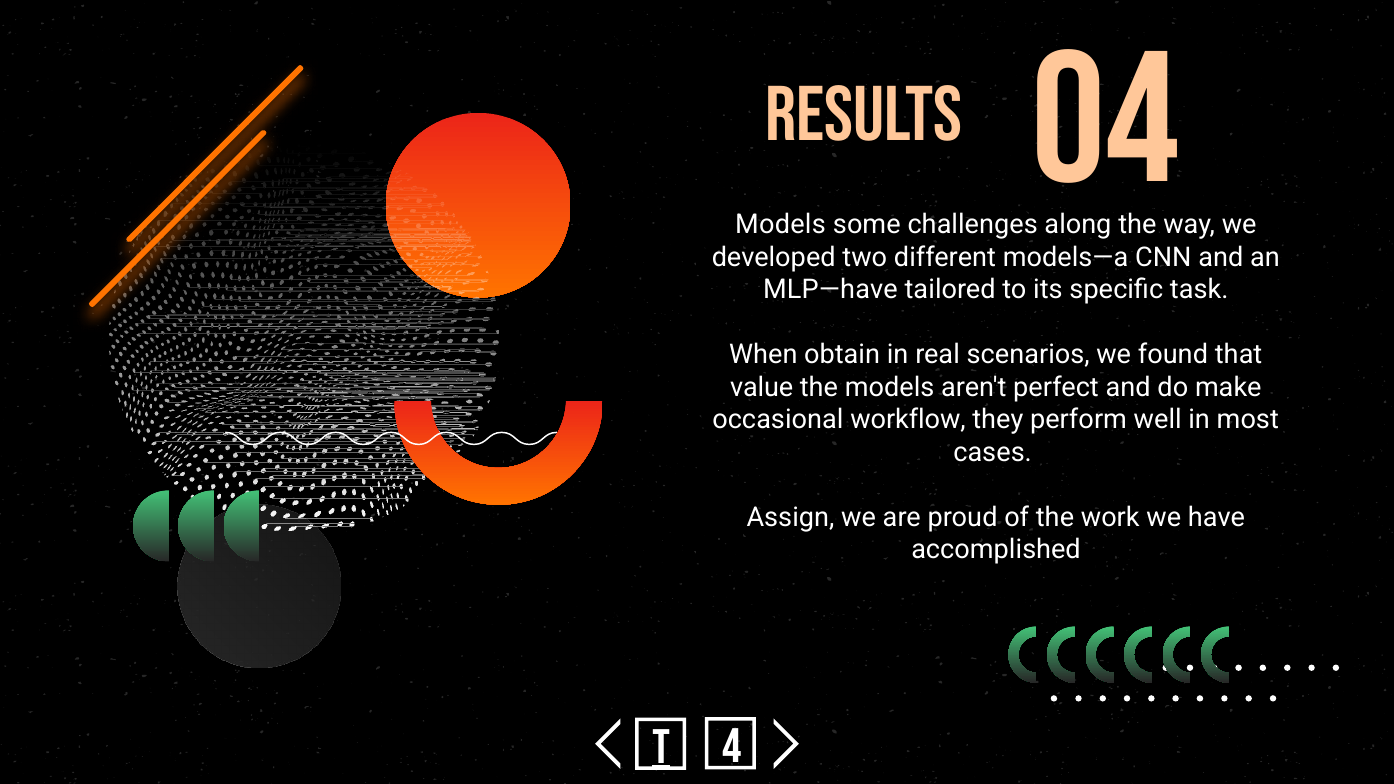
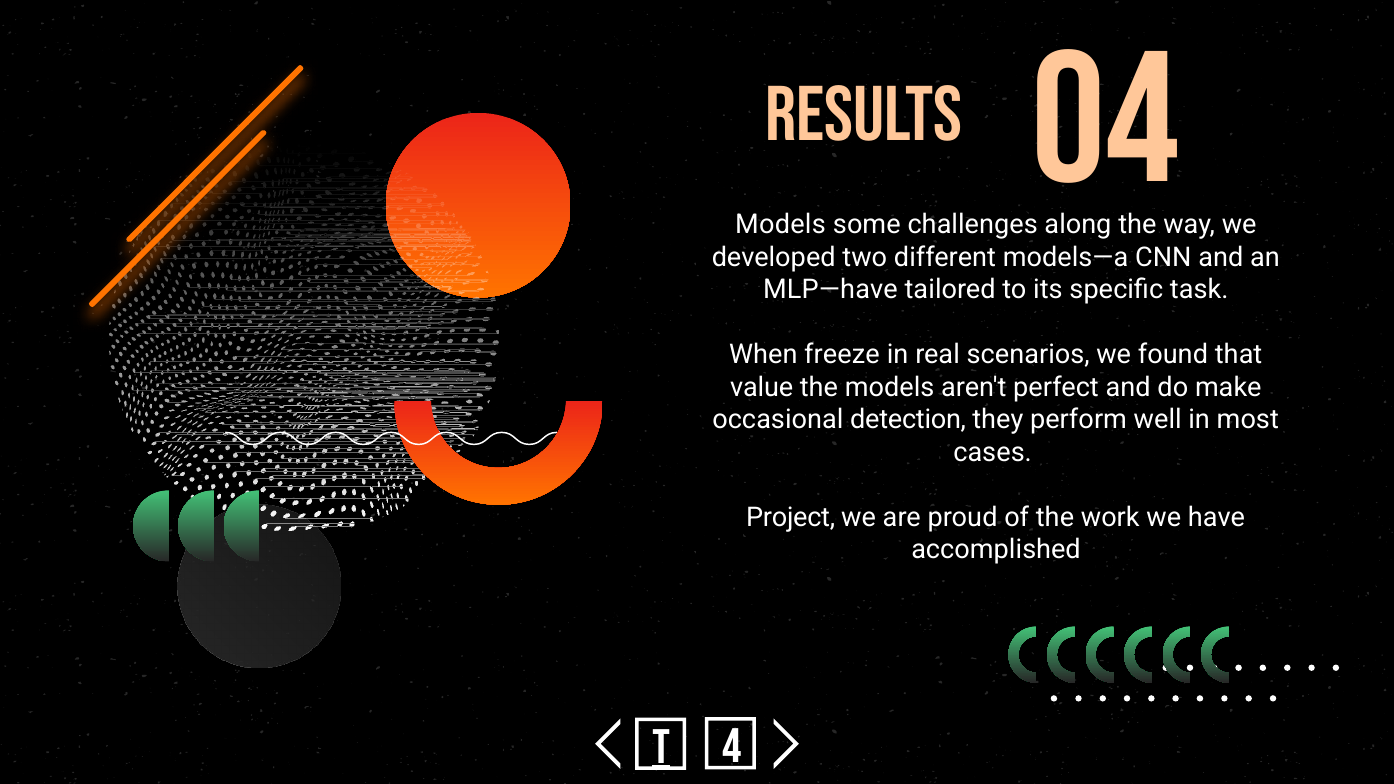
obtain: obtain -> freeze
workflow: workflow -> detection
Assign: Assign -> Project
